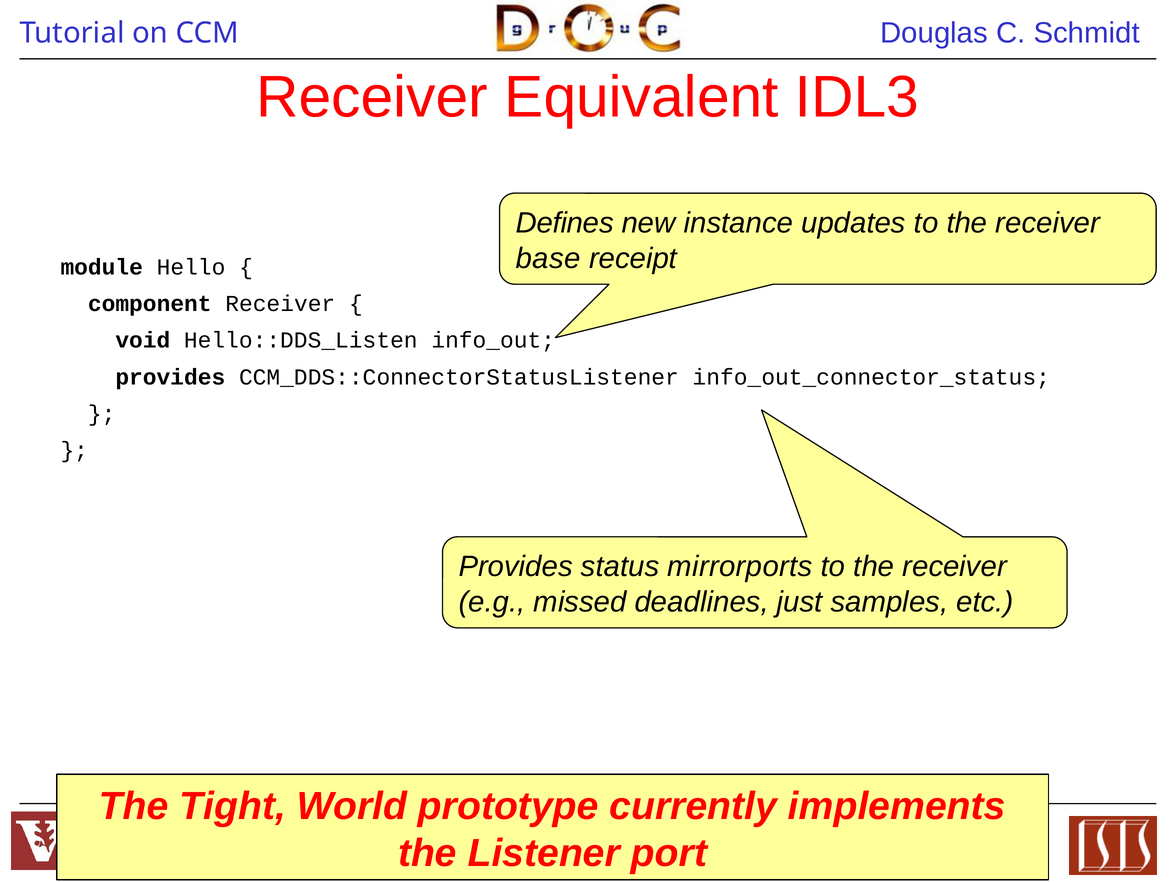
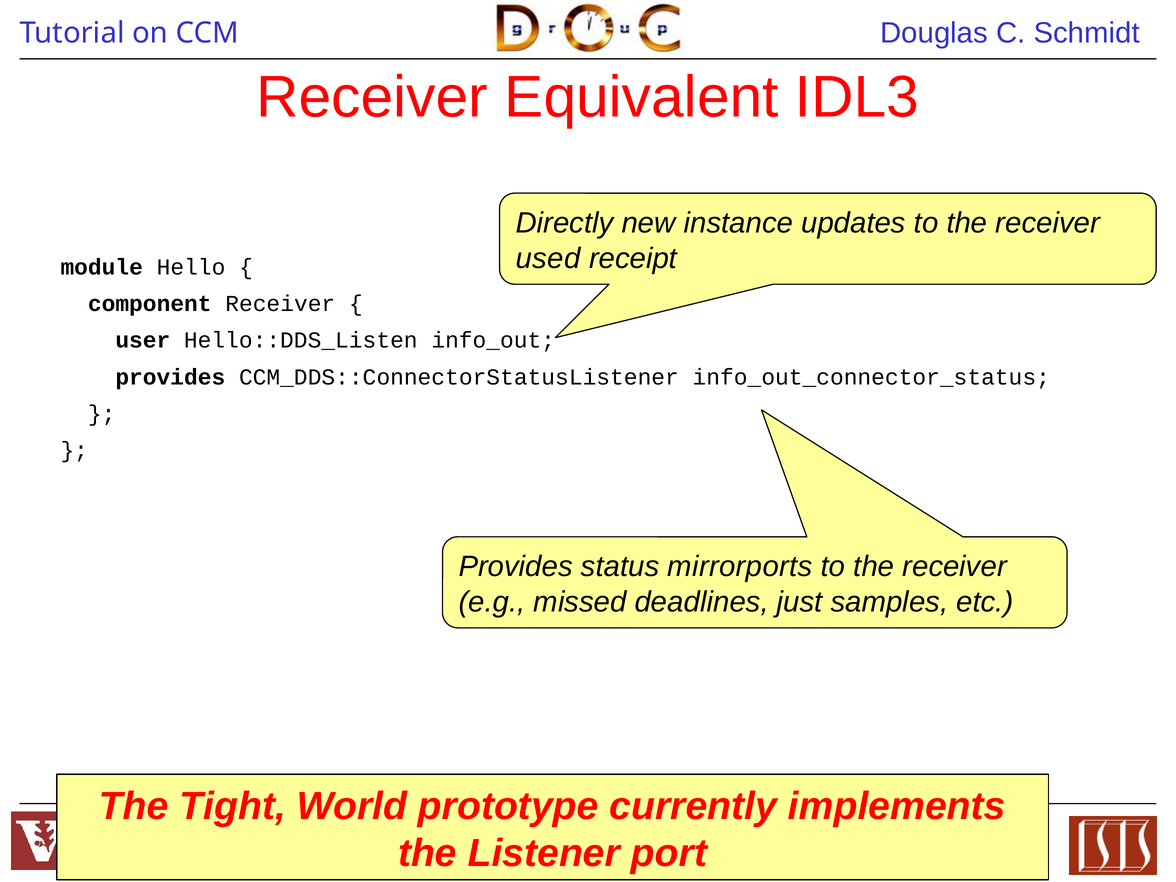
Defines: Defines -> Directly
base: base -> used
void: void -> user
